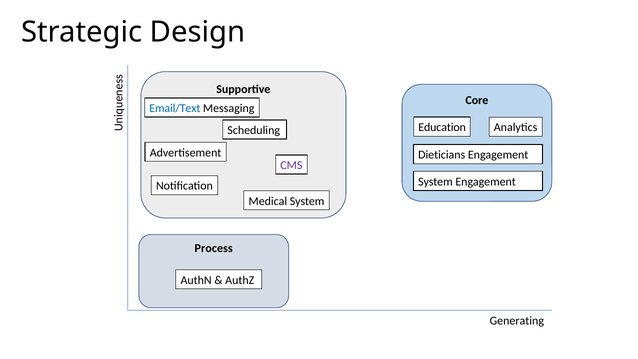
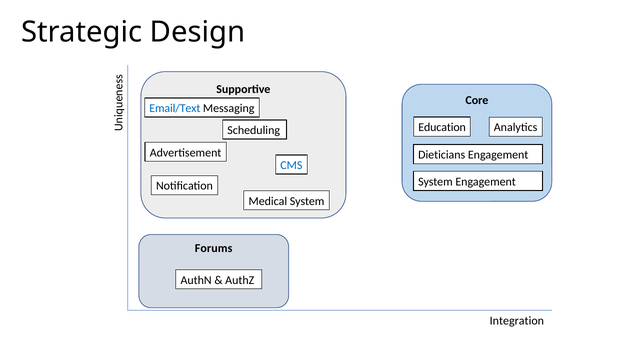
CMS colour: purple -> blue
Process: Process -> Forums
Generating: Generating -> Integration
